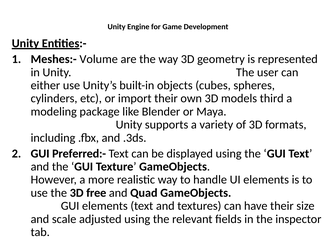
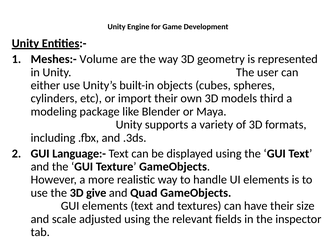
Preferred:-: Preferred:- -> Language:-
free: free -> give
